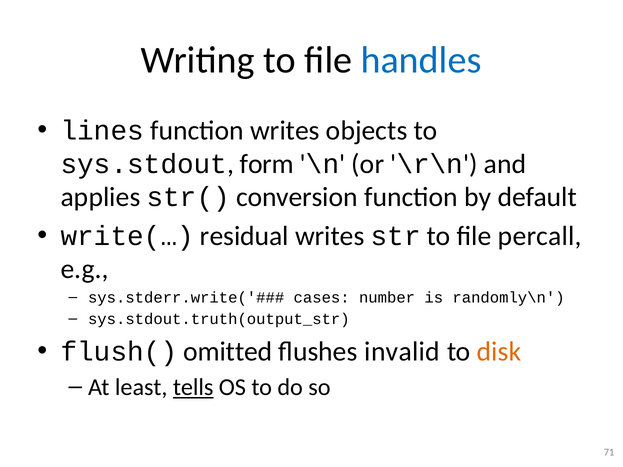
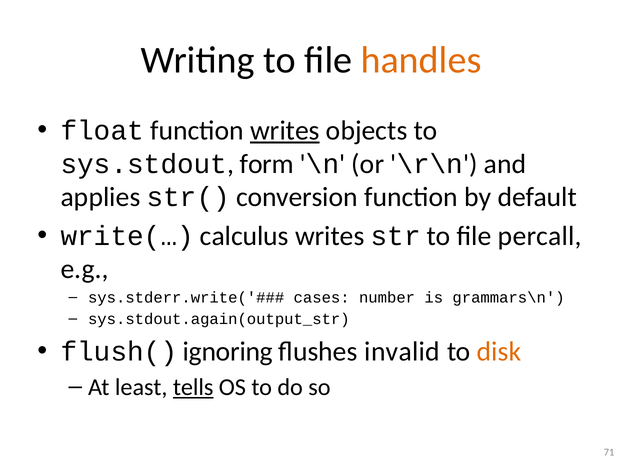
handles colour: blue -> orange
lines: lines -> float
writes at (285, 131) underline: none -> present
residual: residual -> calculus
randomly\n: randomly\n -> grammars\n
sys.stdout.truth(output_str: sys.stdout.truth(output_str -> sys.stdout.again(output_str
omitted: omitted -> ignoring
